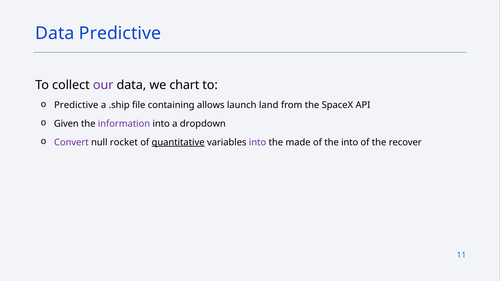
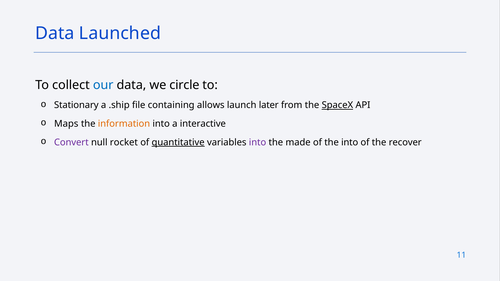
Data Predictive: Predictive -> Launched
our colour: purple -> blue
chart: chart -> circle
Predictive at (76, 105): Predictive -> Stationary
land: land -> later
SpaceX underline: none -> present
Given: Given -> Maps
information colour: purple -> orange
dropdown: dropdown -> interactive
